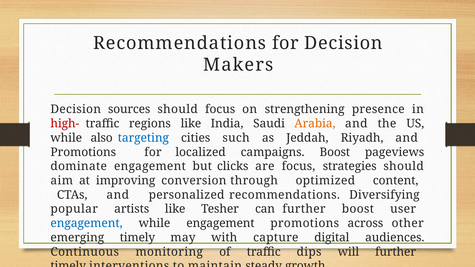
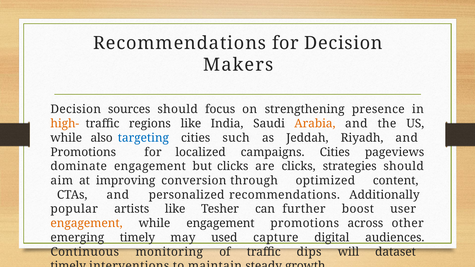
high- colour: red -> orange
campaigns Boost: Boost -> Cities
are focus: focus -> clicks
Diversifying: Diversifying -> Additionally
engagement at (87, 223) colour: blue -> orange
with: with -> used
will further: further -> dataset
